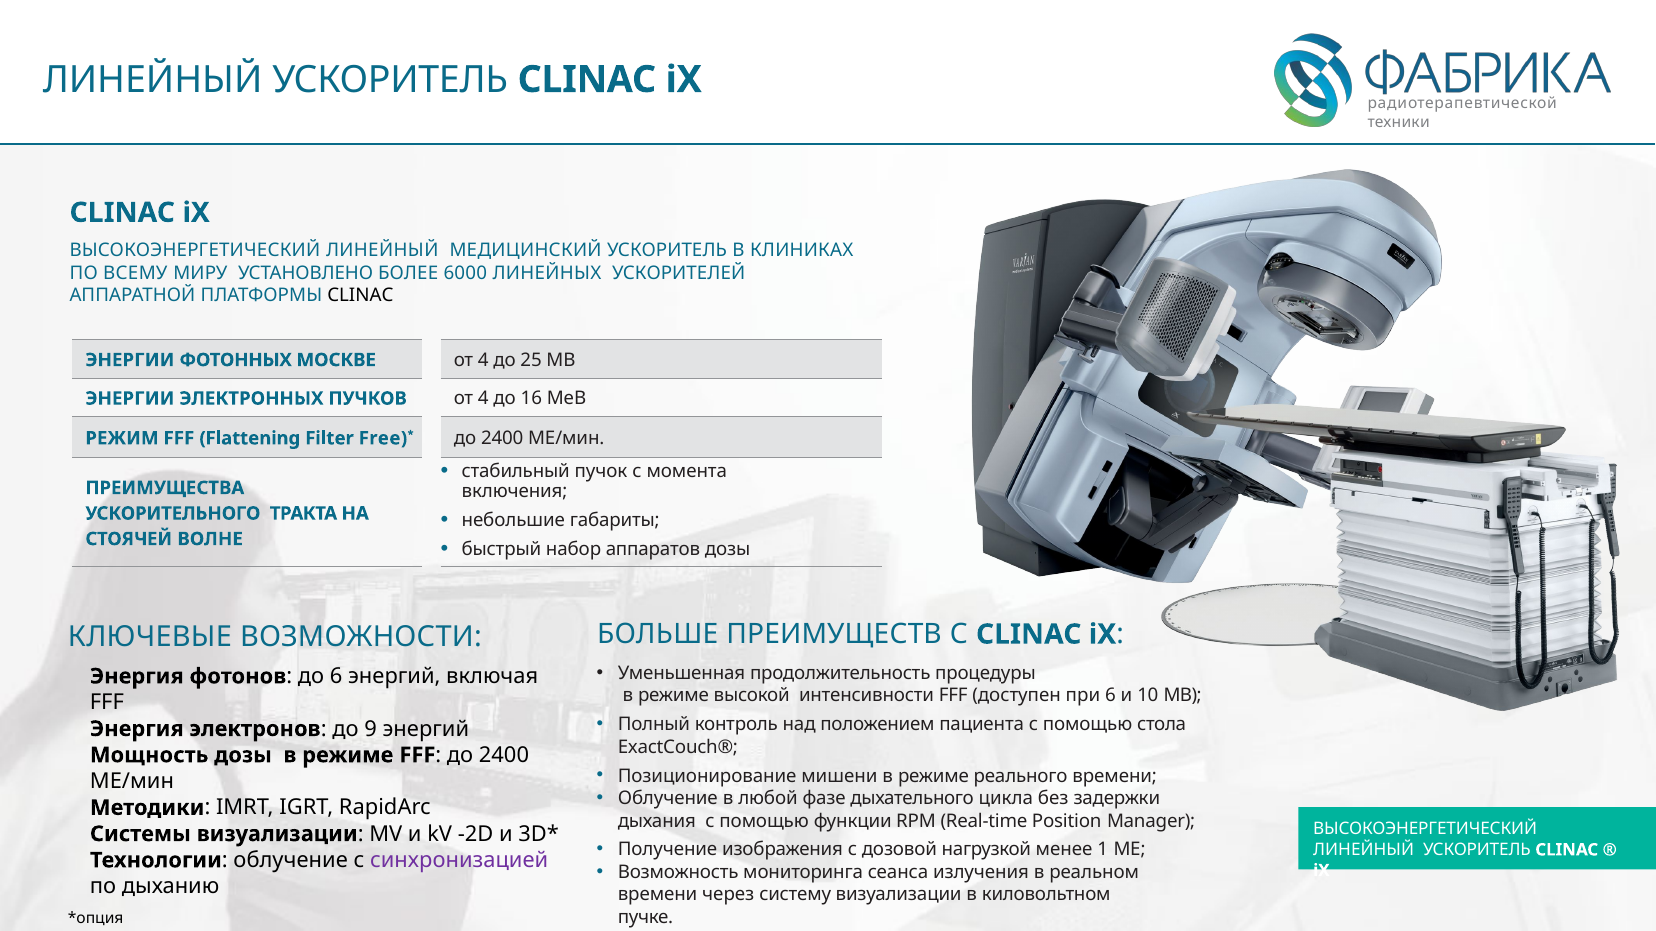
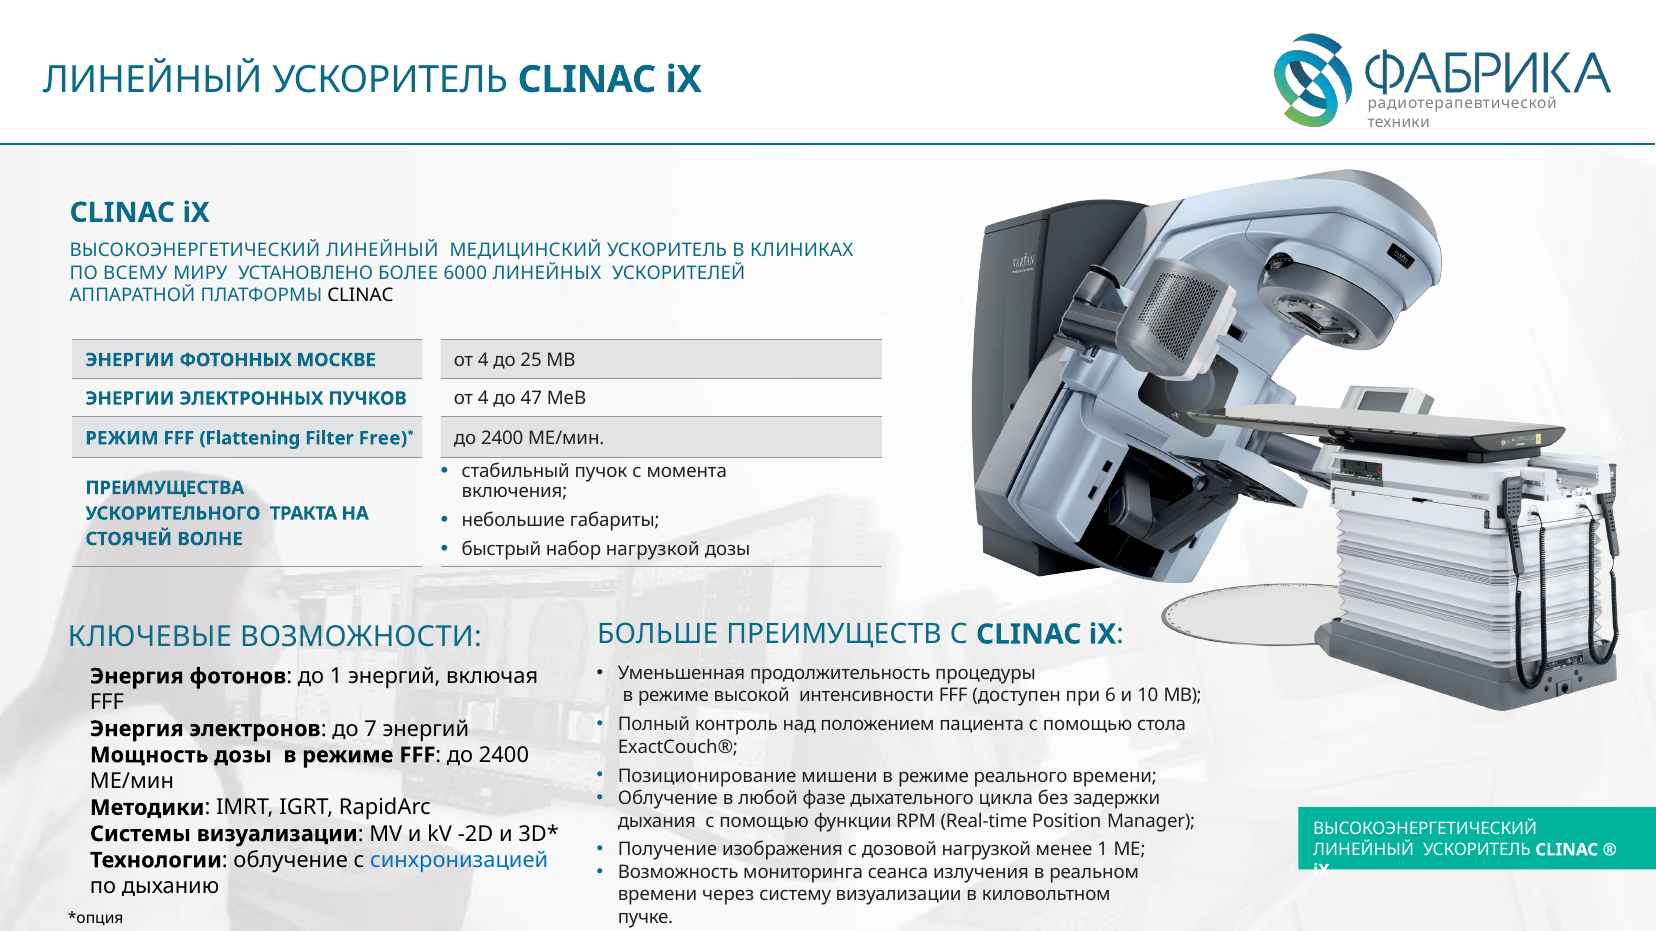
16: 16 -> 47
набор аппаратов: аппаратов -> нагрузкой
до 6: 6 -> 1
9: 9 -> 7
синхронизацией colour: purple -> blue
